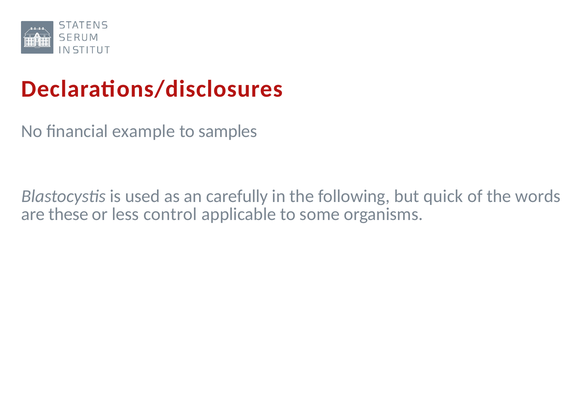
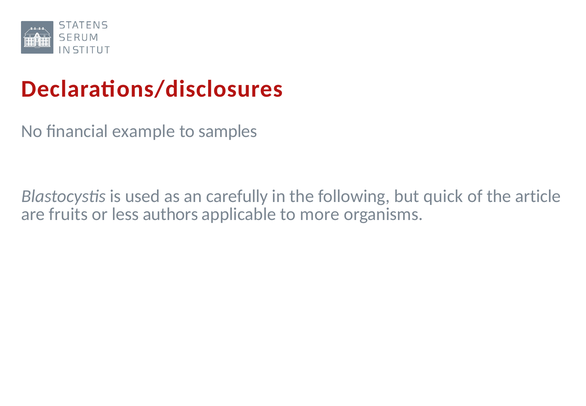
words: words -> article
these: these -> fruits
control: control -> authors
some: some -> more
